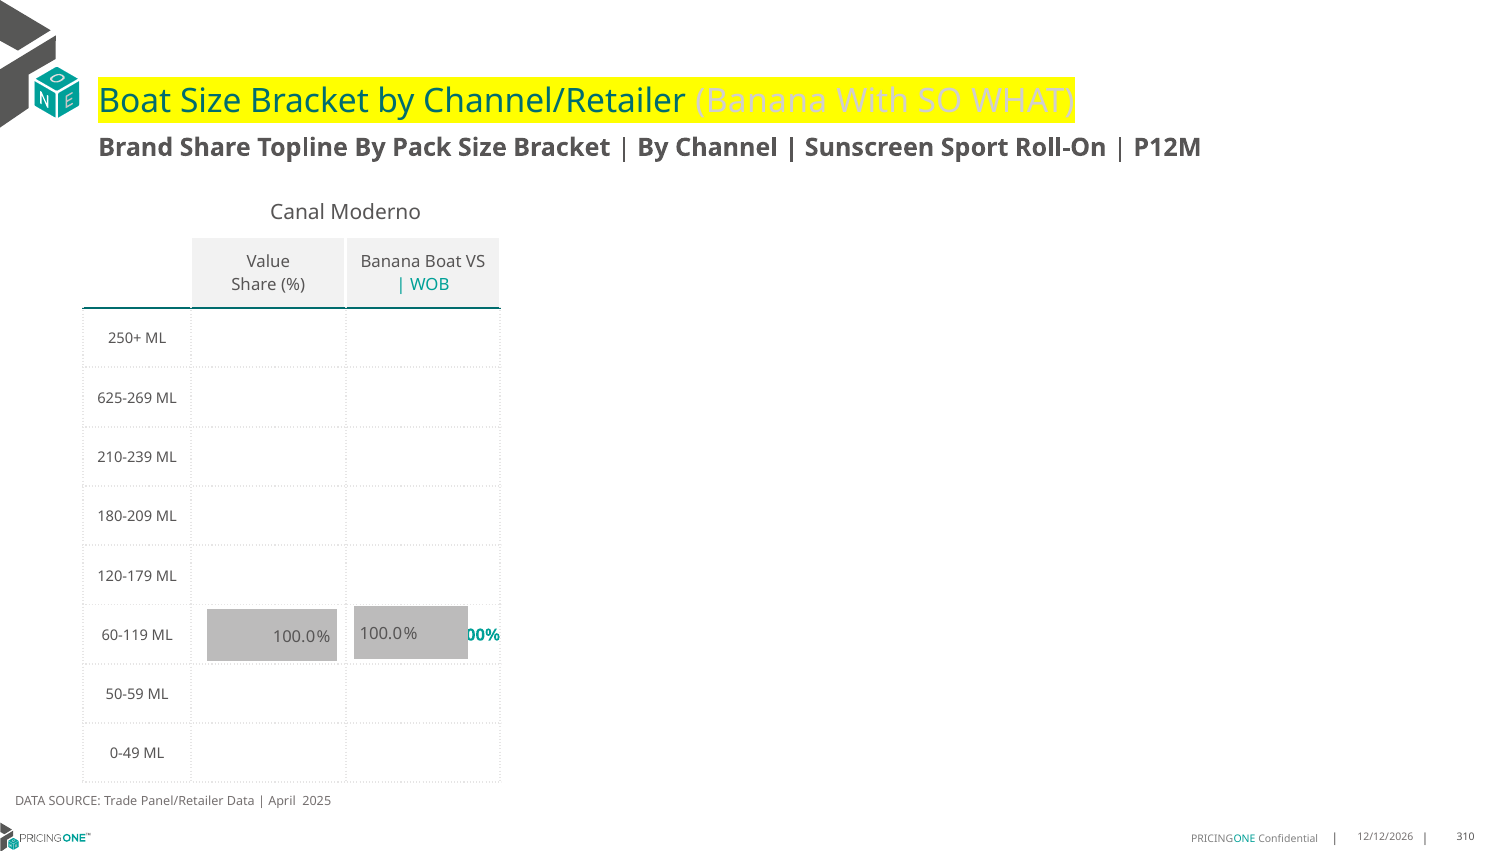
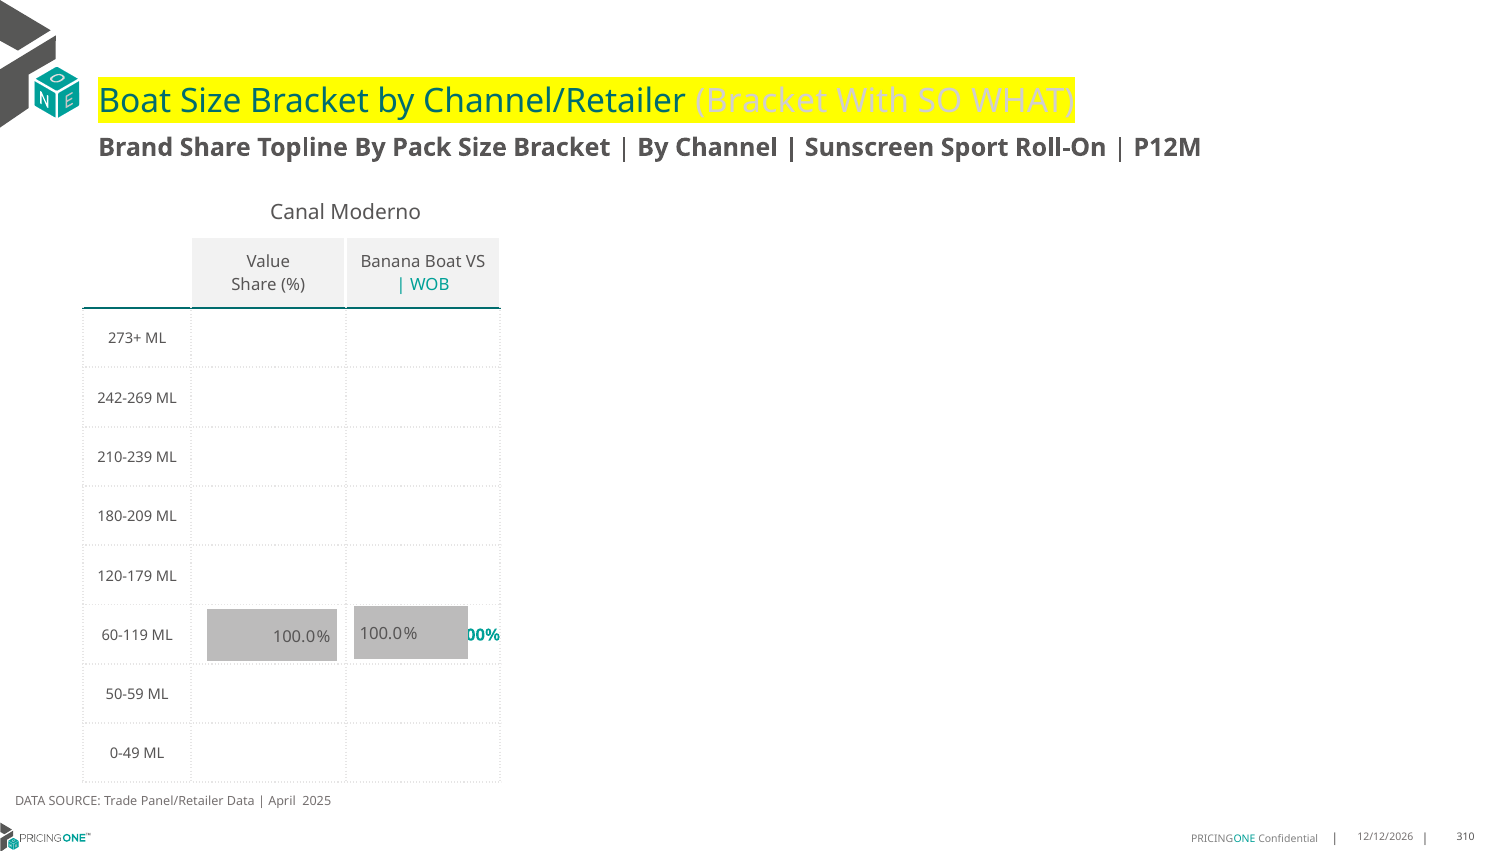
Channel/Retailer Banana: Banana -> Bracket
250+: 250+ -> 273+
625-269: 625-269 -> 242-269
